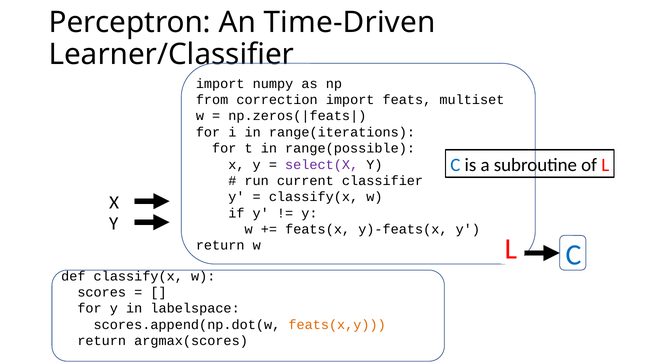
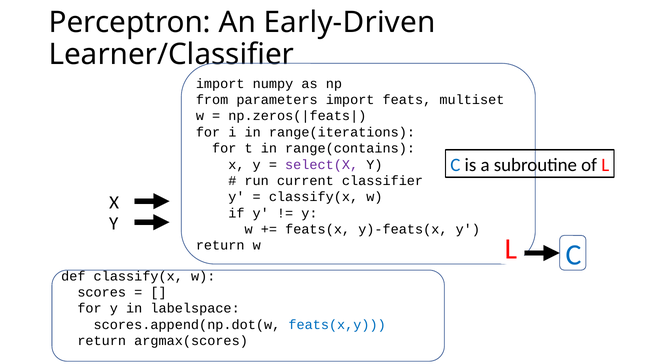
Time-Driven: Time-Driven -> Early-Driven
correction: correction -> parameters
range(possible: range(possible -> range(contains
feats(x,y colour: orange -> blue
